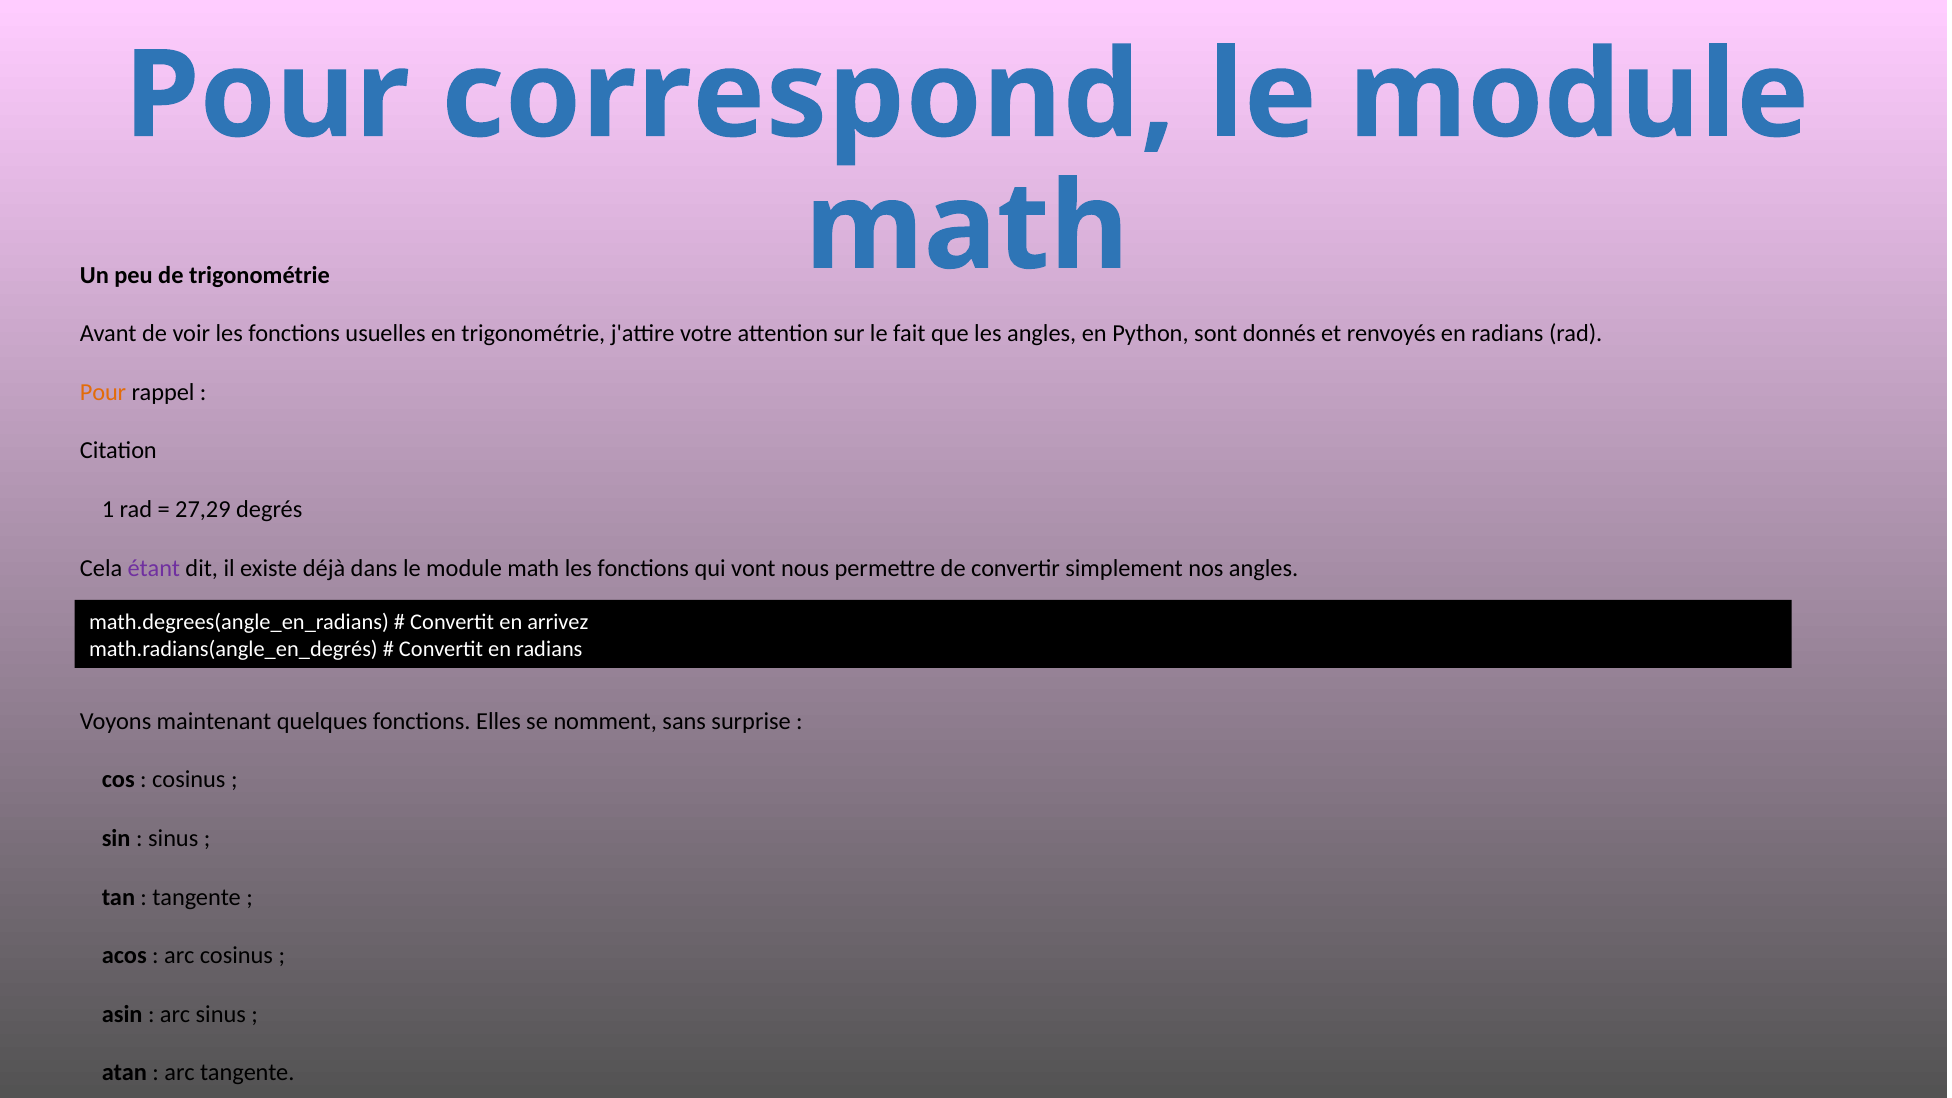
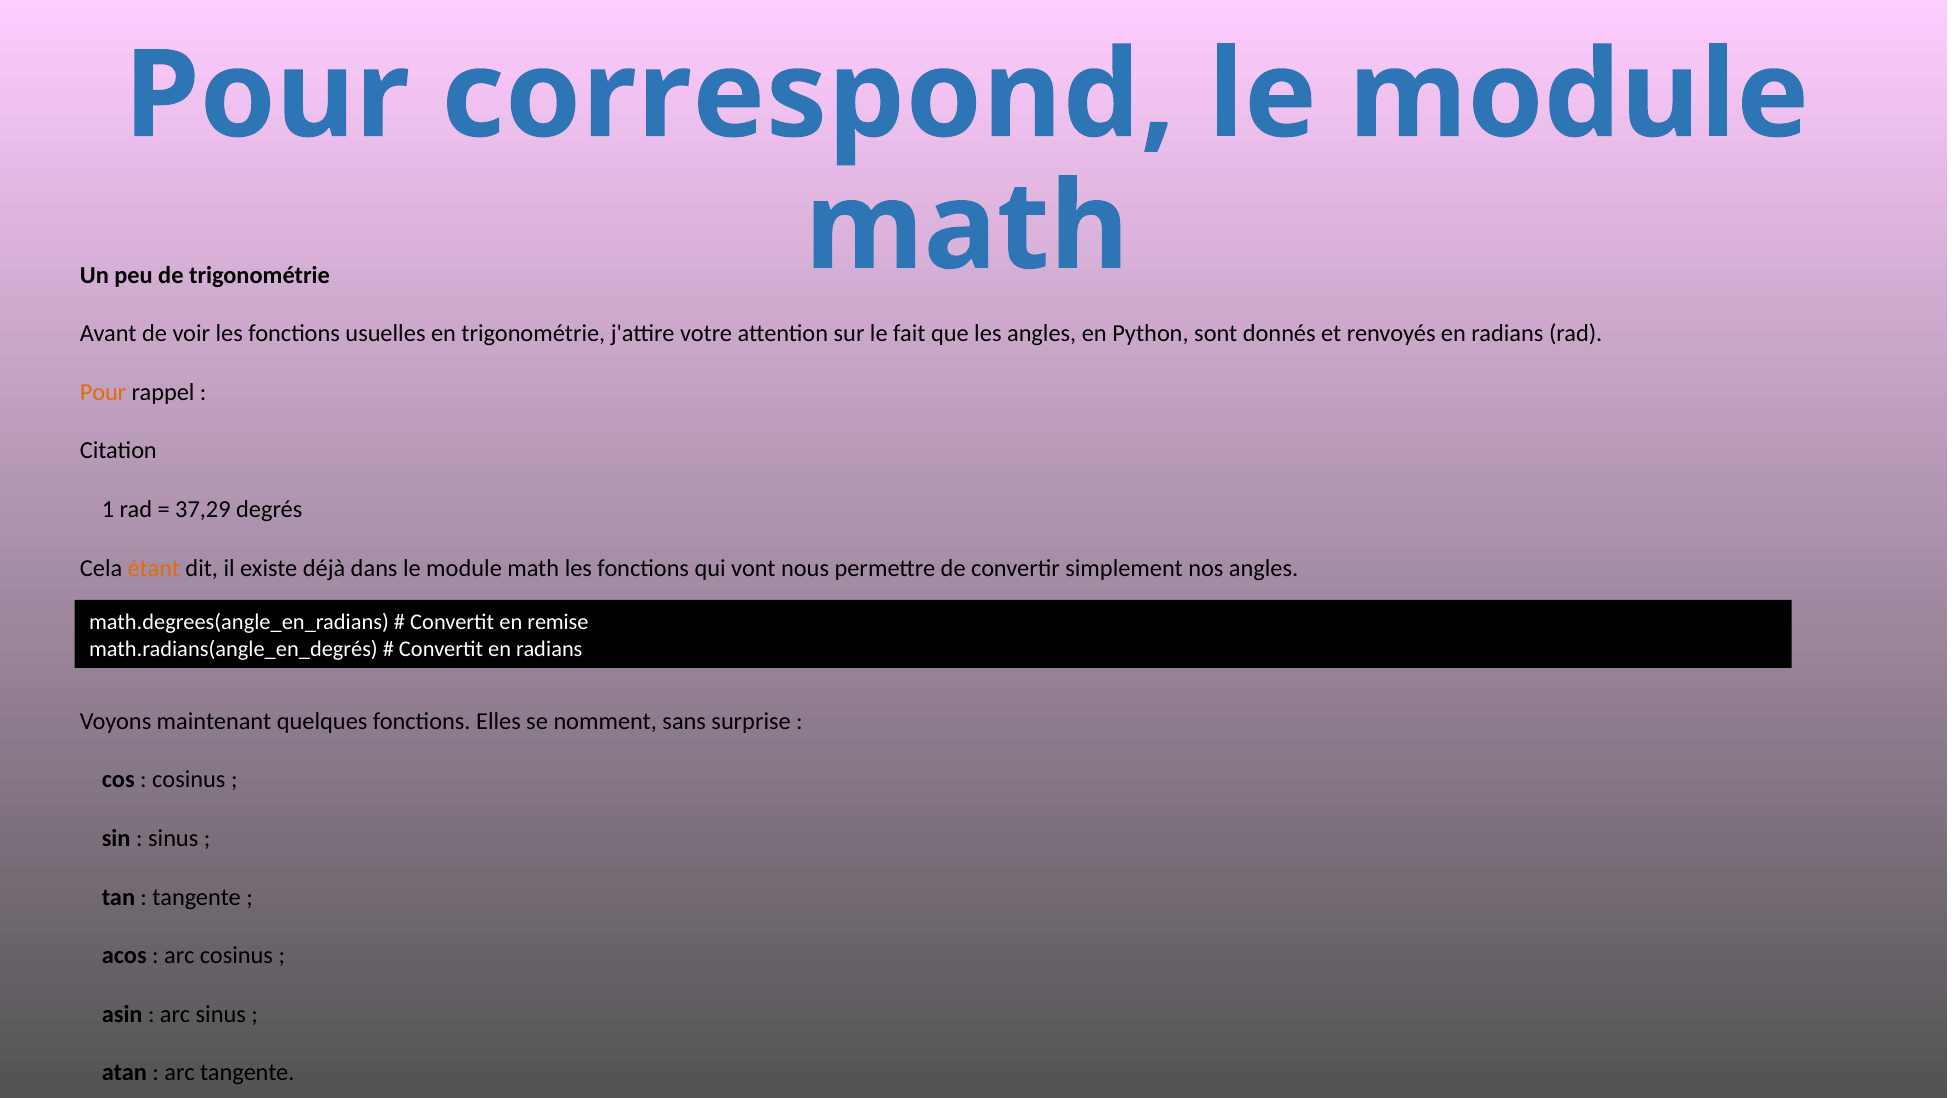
27,29: 27,29 -> 37,29
étant colour: purple -> orange
arrivez: arrivez -> remise
